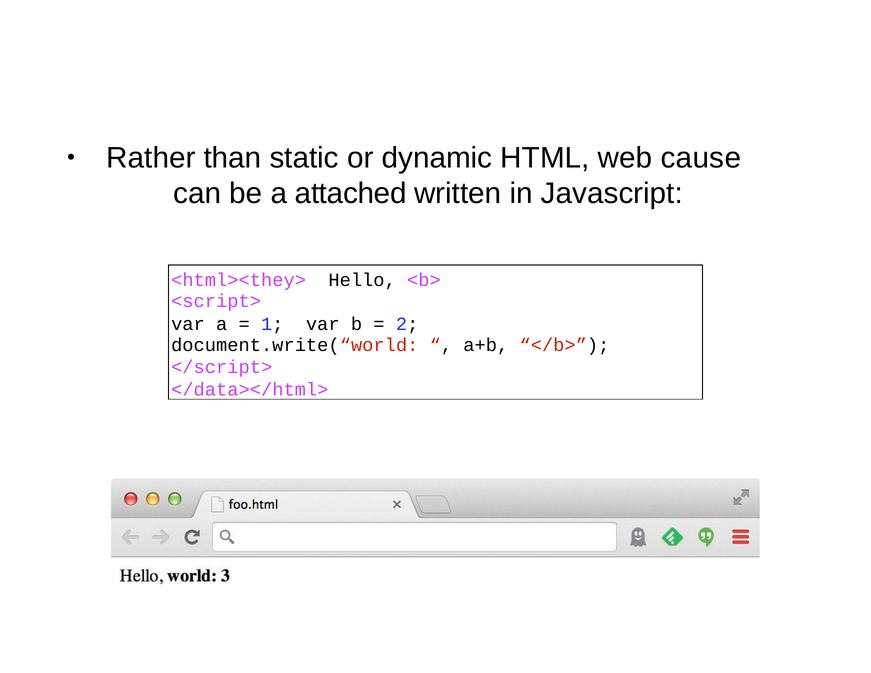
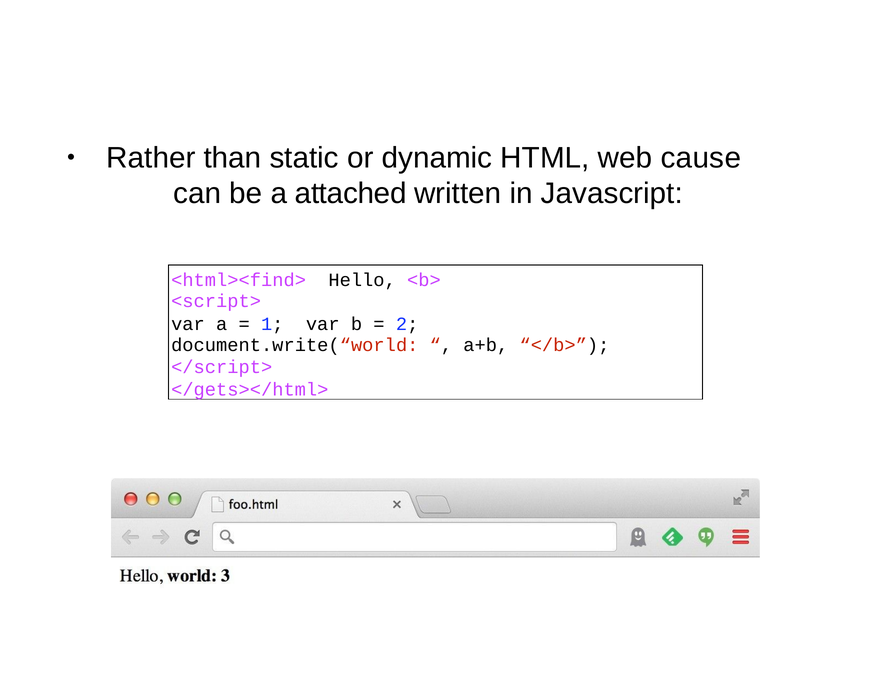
<html><they>: <html><they> -> <html><find>
</data></html>: </data></html> -> </gets></html>
